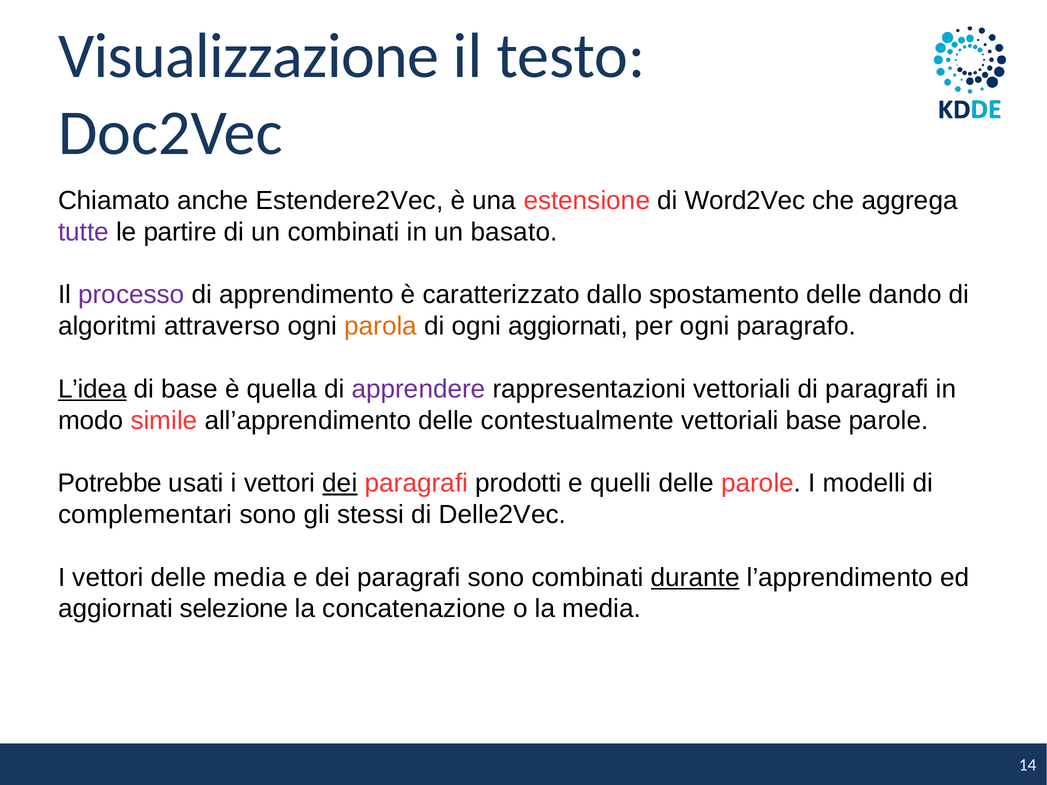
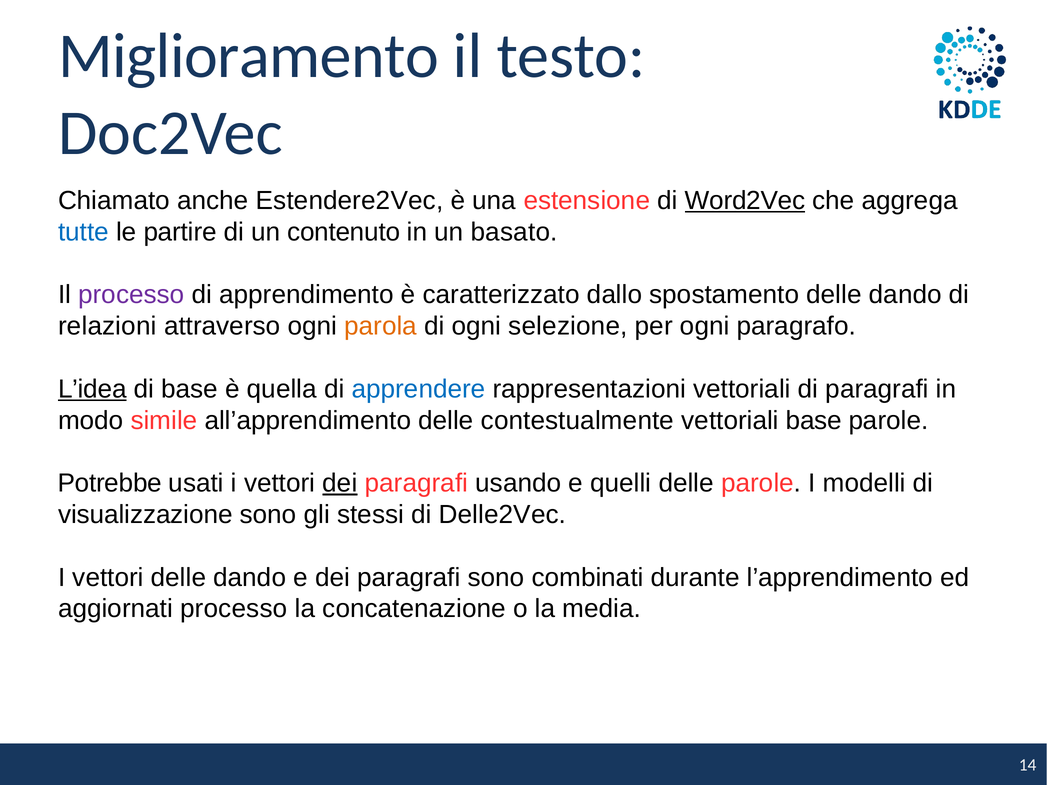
Visualizzazione: Visualizzazione -> Miglioramento
Word2Vec underline: none -> present
tutte colour: purple -> blue
un combinati: combinati -> contenuto
algoritmi: algoritmi -> relazioni
ogni aggiornati: aggiornati -> selezione
apprendere colour: purple -> blue
prodotti: prodotti -> usando
complementari: complementari -> visualizzazione
vettori delle media: media -> dando
durante underline: present -> none
aggiornati selezione: selezione -> processo
